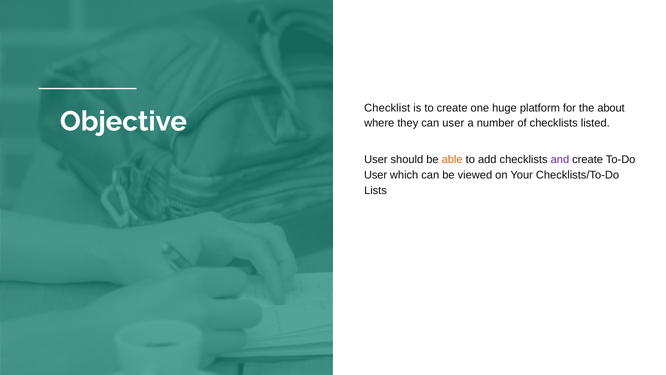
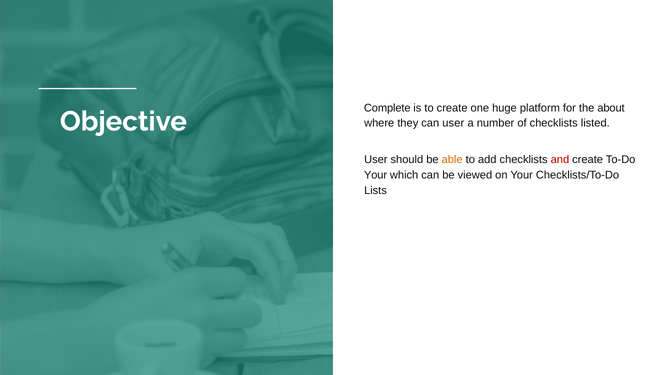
Checklist: Checklist -> Complete
and colour: purple -> red
User at (376, 175): User -> Your
